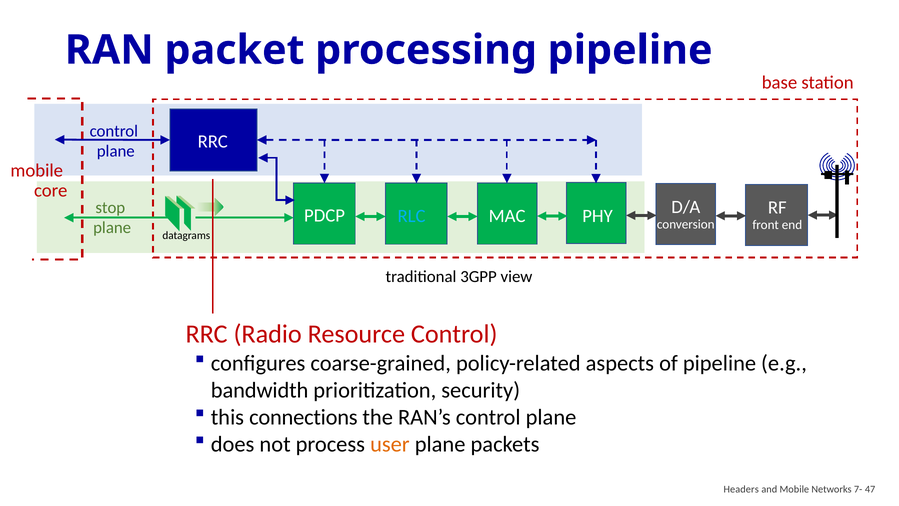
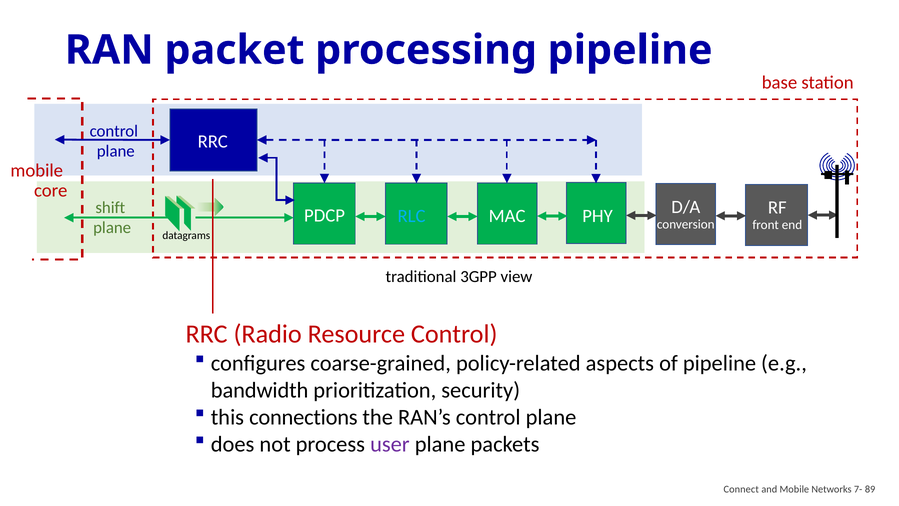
stop: stop -> shift
user colour: orange -> purple
Headers: Headers -> Connect
47: 47 -> 89
